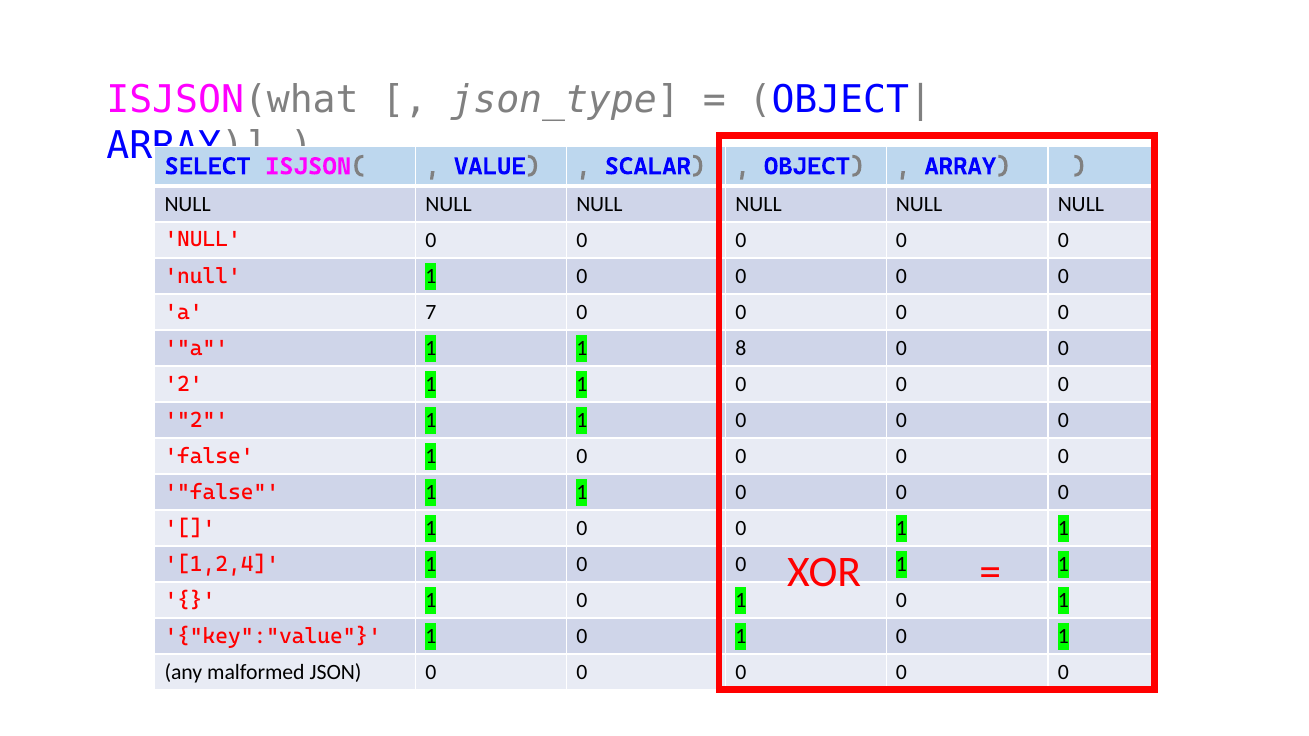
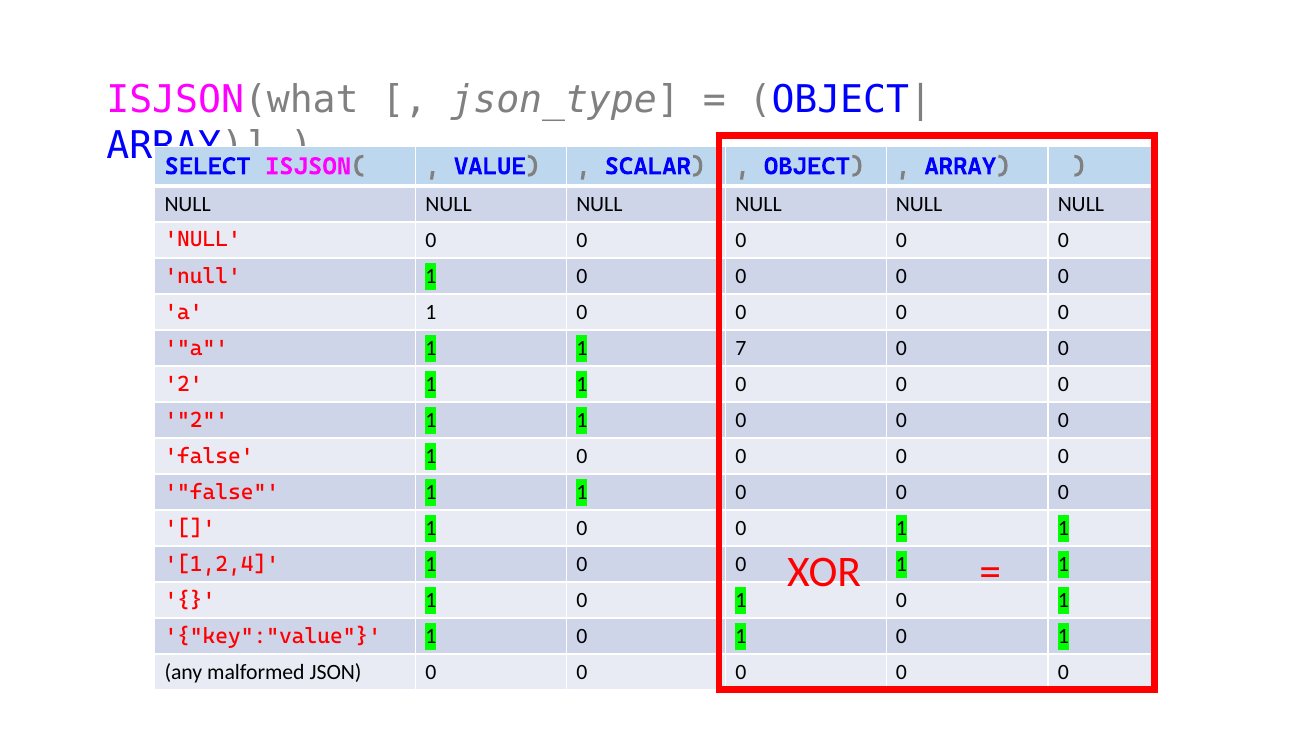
7 at (431, 313): 7 -> 1
8: 8 -> 7
